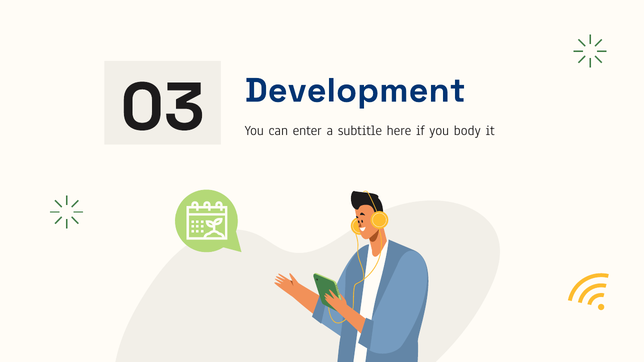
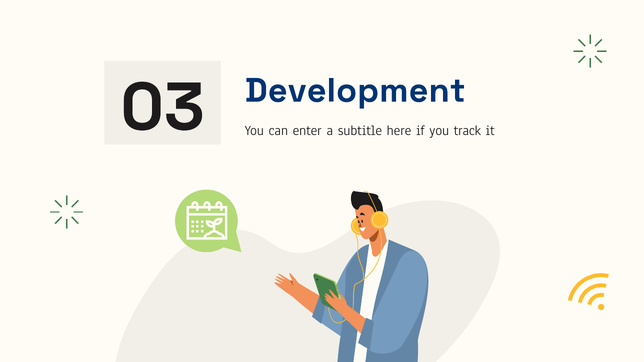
body: body -> track
